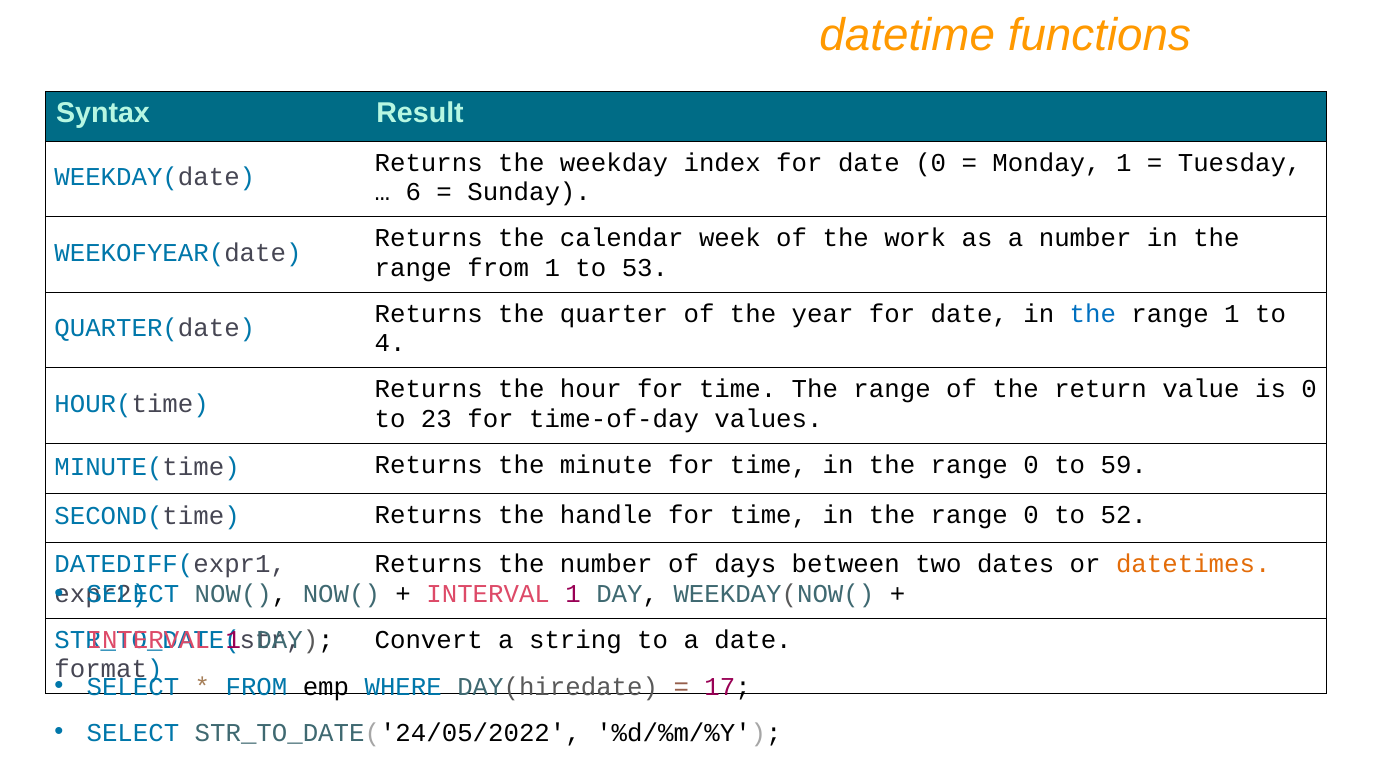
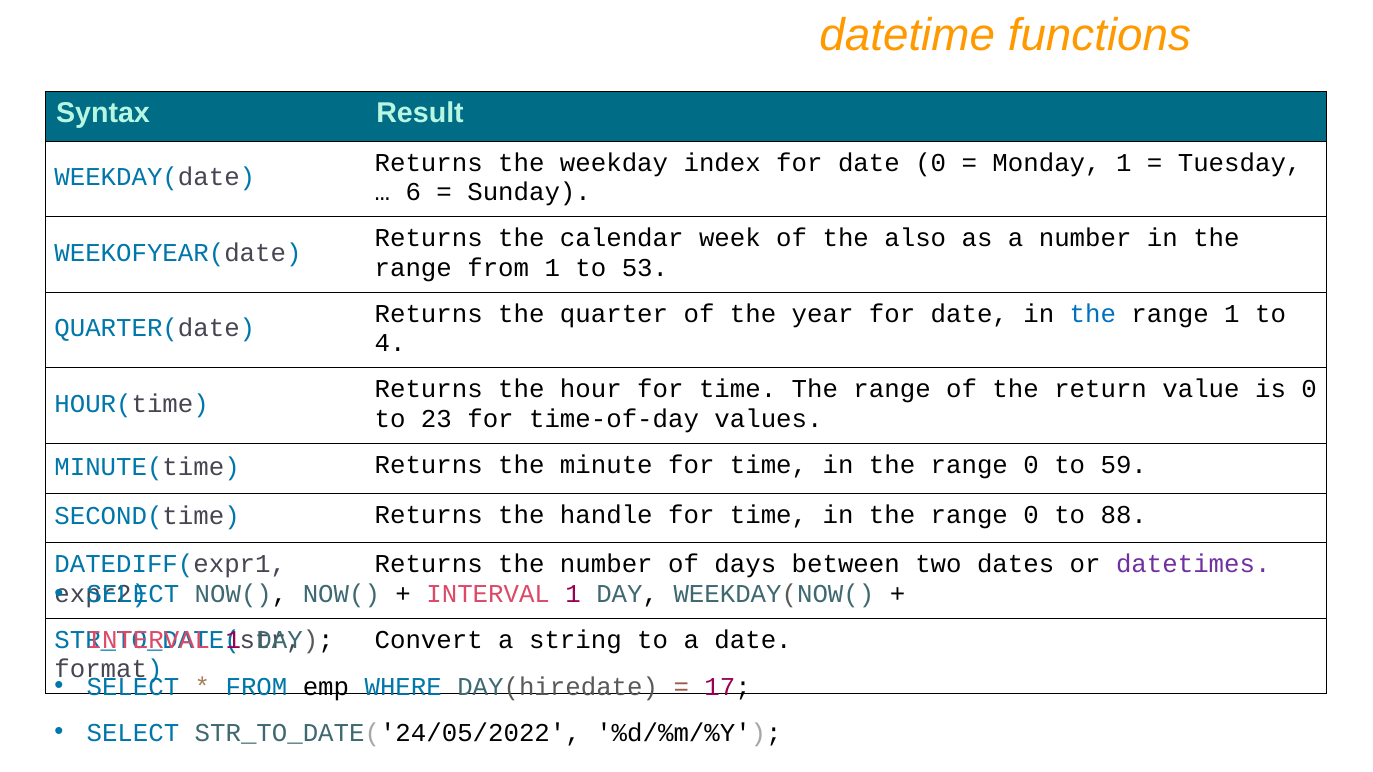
work: work -> also
52: 52 -> 88
datetimes colour: orange -> purple
